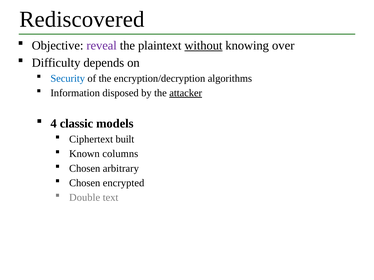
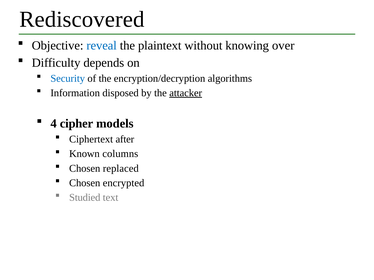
reveal colour: purple -> blue
without underline: present -> none
classic: classic -> cipher
built: built -> after
arbitrary: arbitrary -> replaced
Double: Double -> Studied
